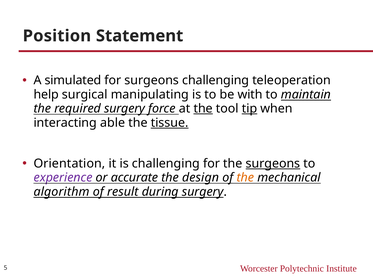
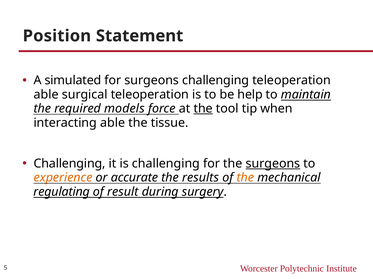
help at (46, 95): help -> able
surgical manipulating: manipulating -> teleoperation
with: with -> help
required surgery: surgery -> models
tip underline: present -> none
tissue underline: present -> none
Orientation at (69, 164): Orientation -> Challenging
experience colour: purple -> orange
design: design -> results
algorithm: algorithm -> regulating
